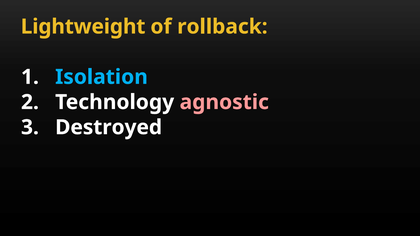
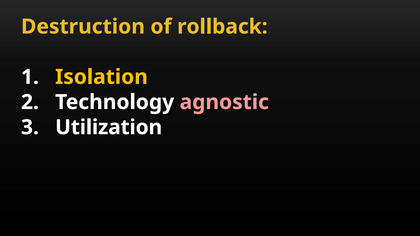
Lightweight: Lightweight -> Destruction
Isolation colour: light blue -> yellow
Destroyed: Destroyed -> Utilization
